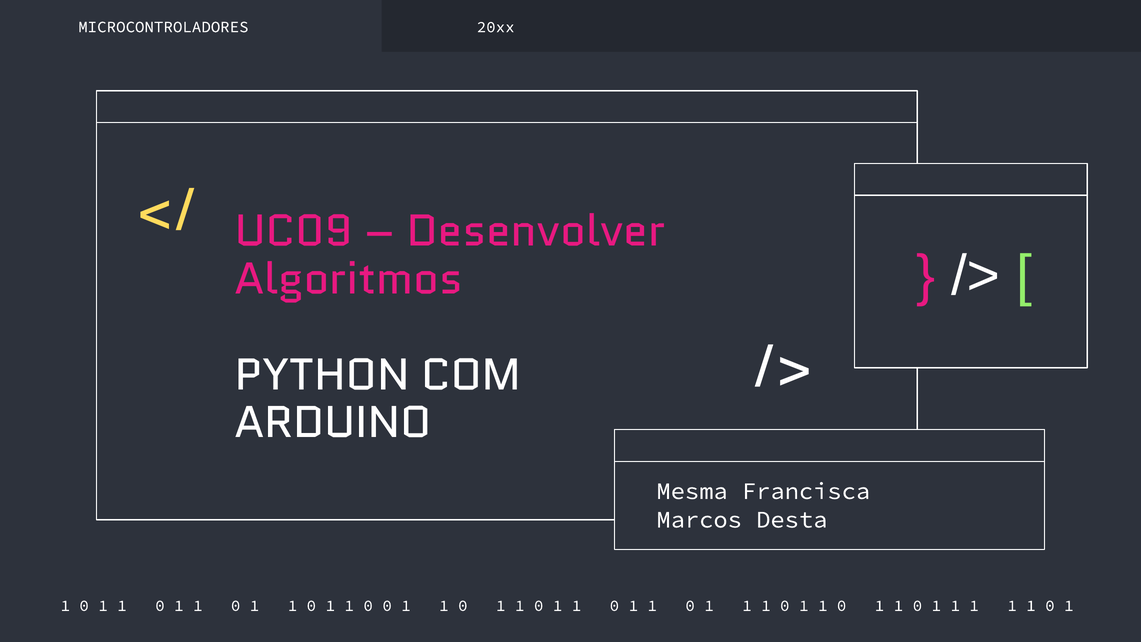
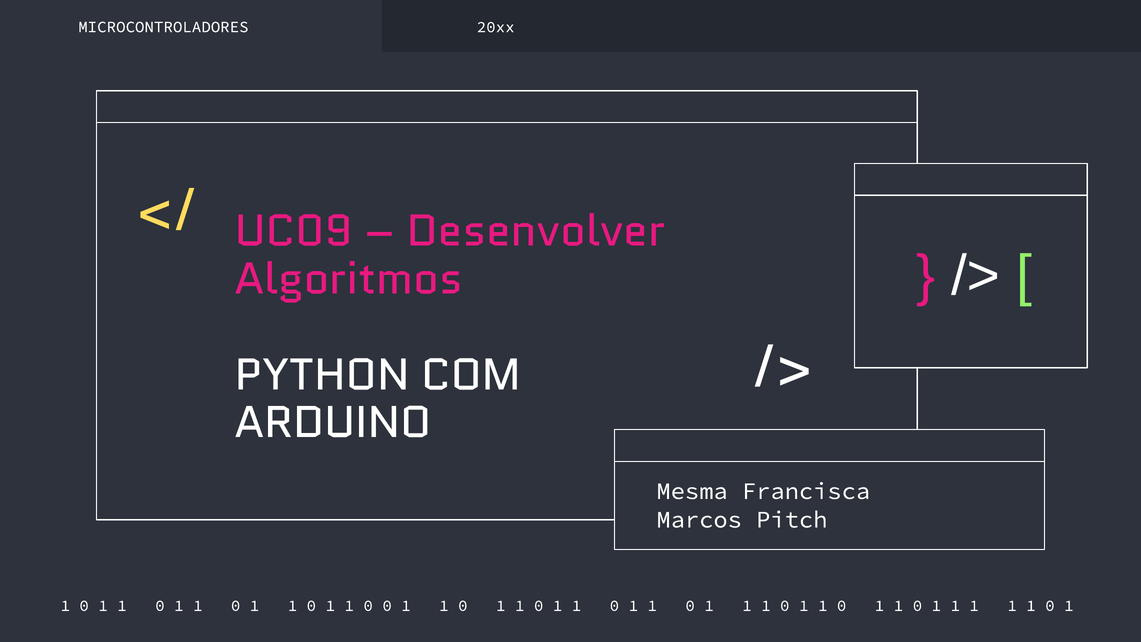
Desta: Desta -> Pitch
